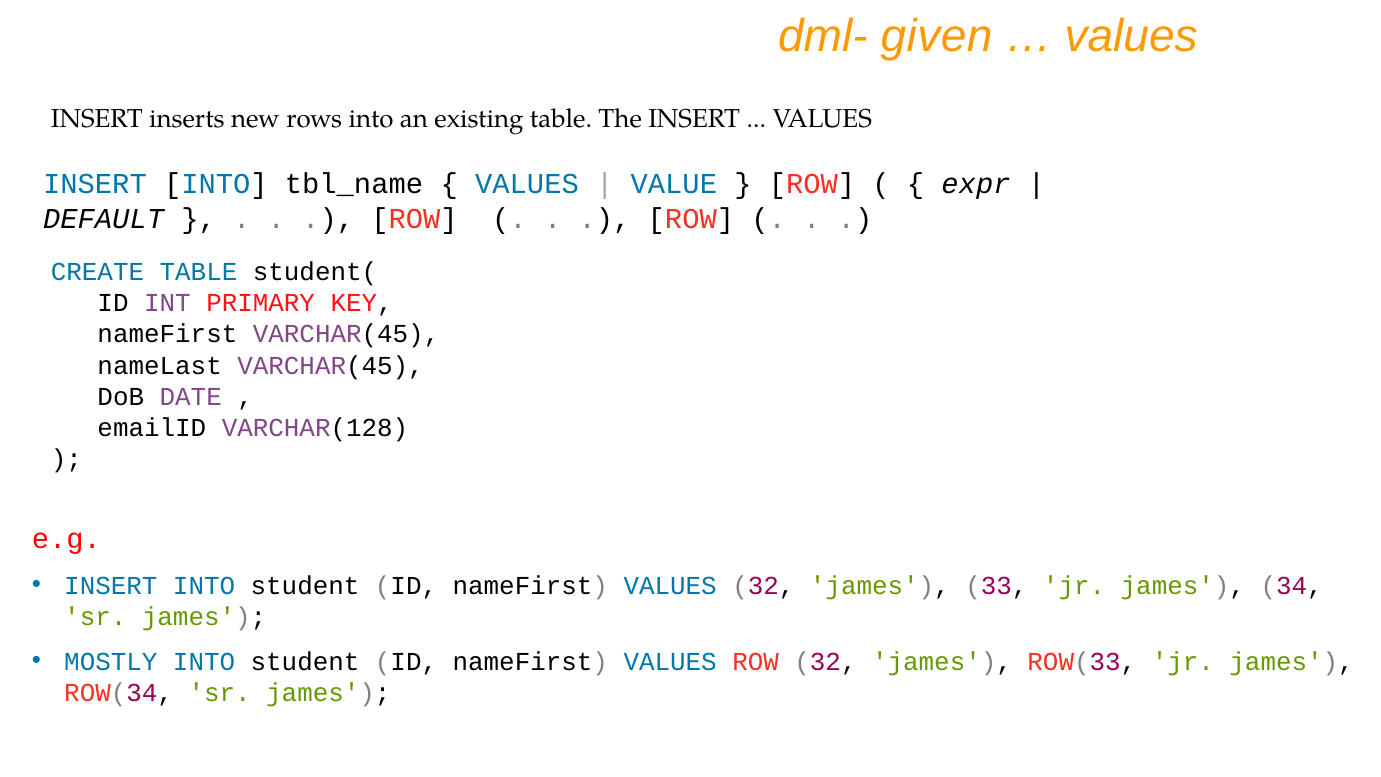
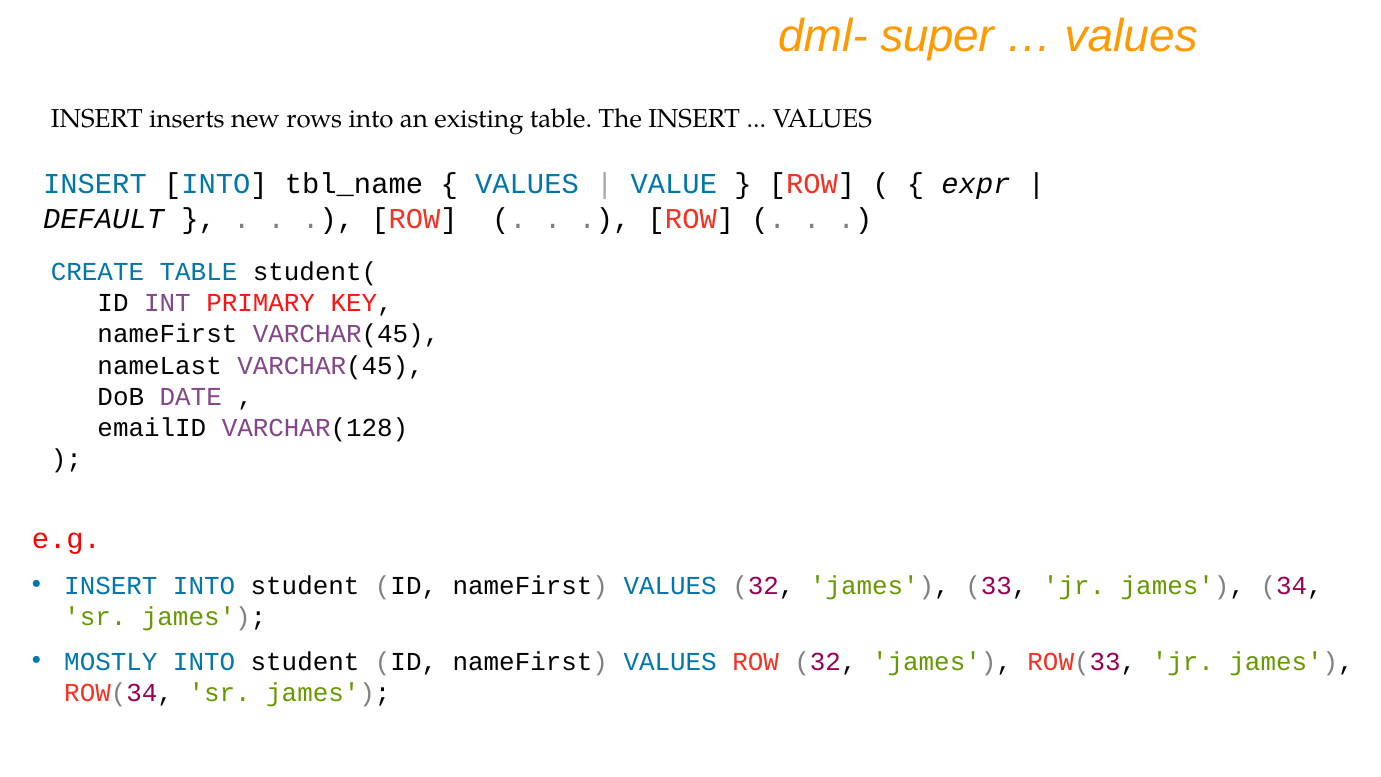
given: given -> super
